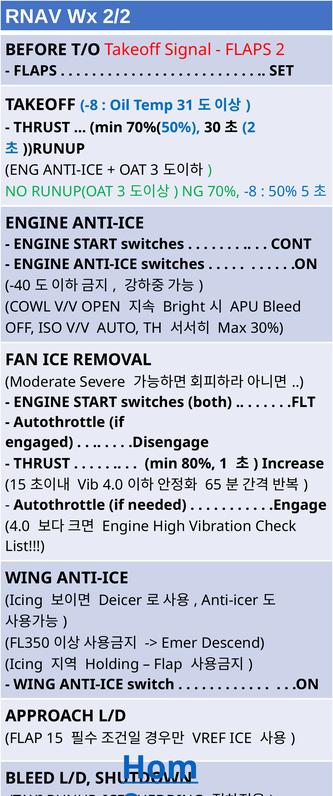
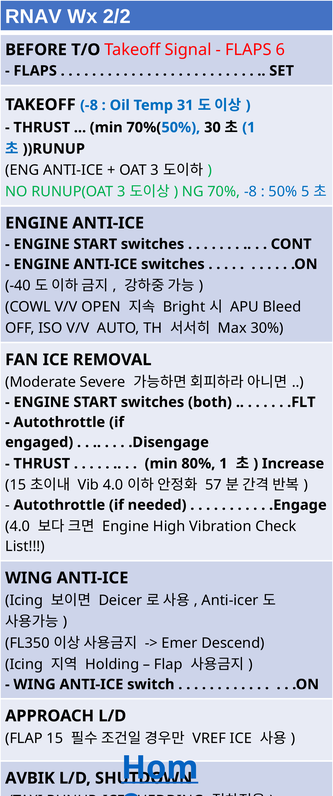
FLAPS 2: 2 -> 6
2 at (249, 128): 2 -> 1
65: 65 -> 57
BLEED at (30, 779): BLEED -> AVBIK
